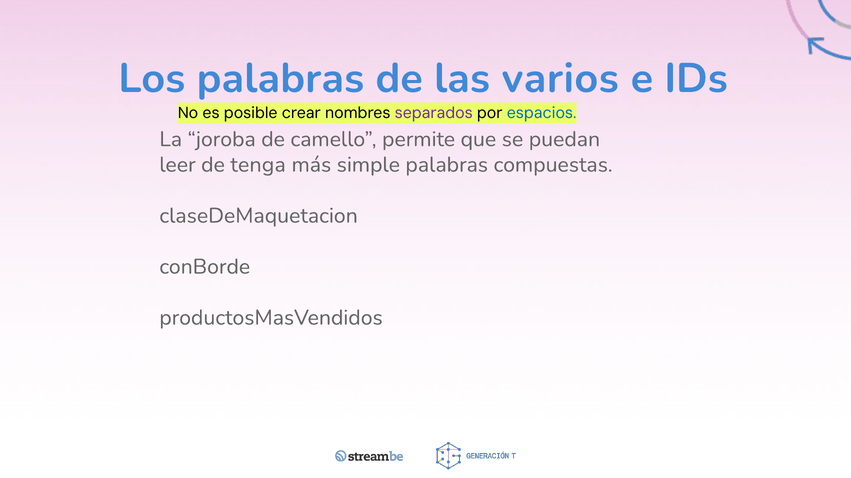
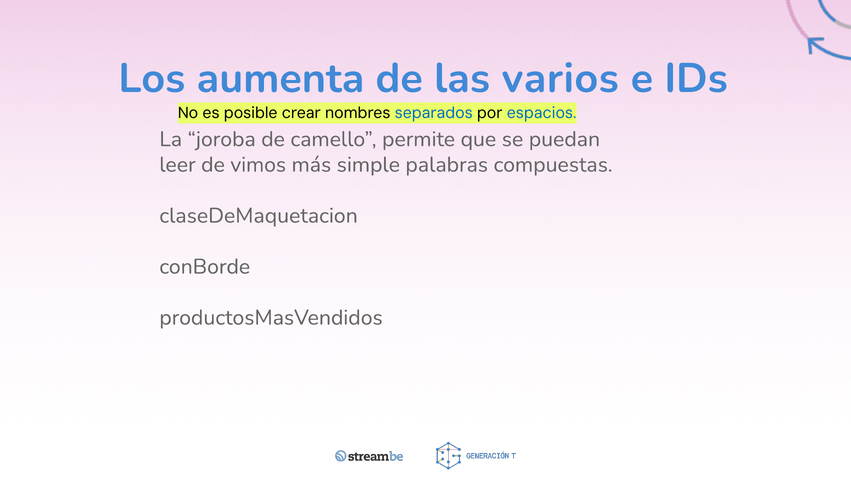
Los palabras: palabras -> aumenta
separados colour: purple -> blue
tenga: tenga -> vimos
